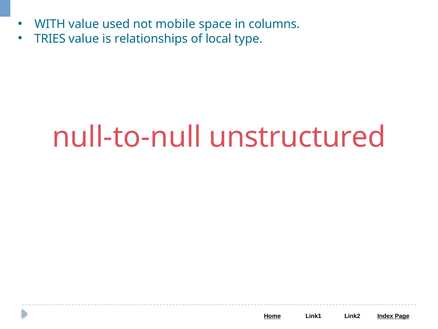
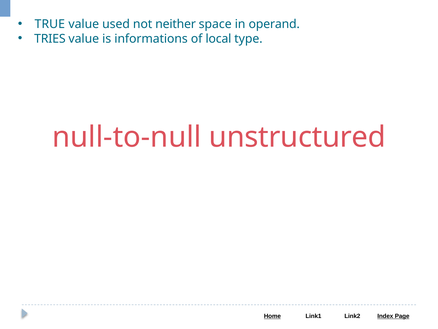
WITH: WITH -> TRUE
mobile: mobile -> neither
columns: columns -> operand
relationships: relationships -> informations
